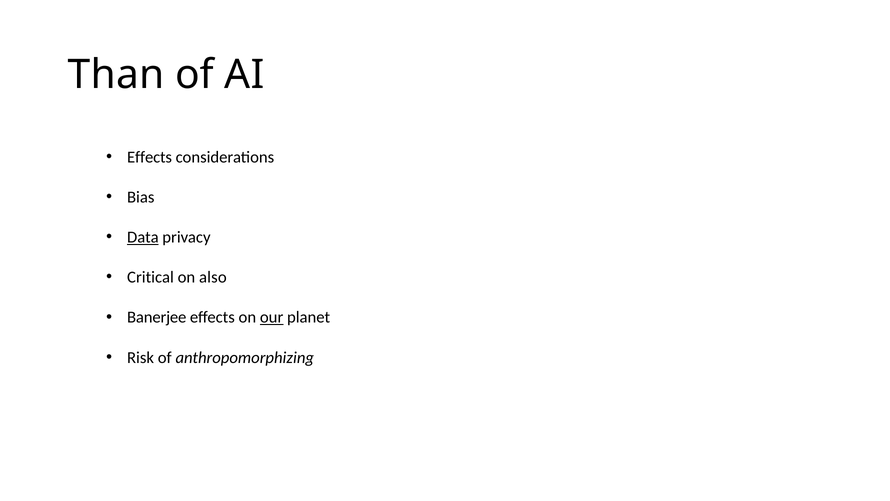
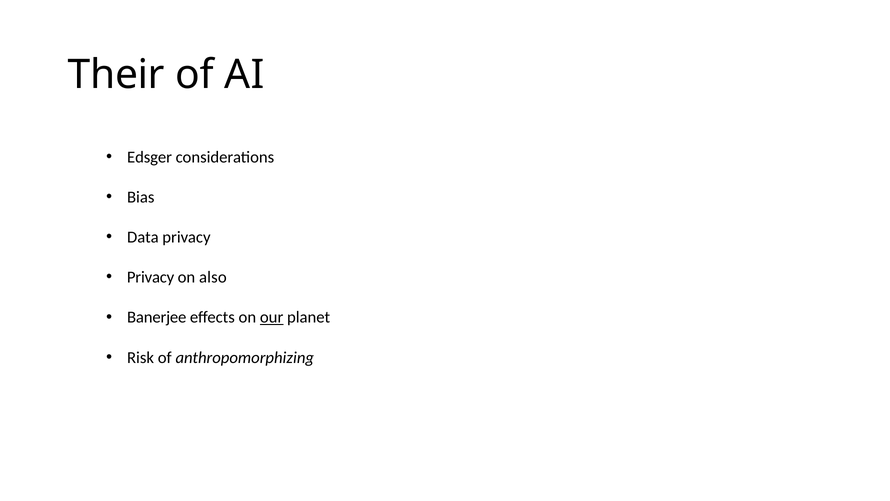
Than: Than -> Their
Effects at (150, 157): Effects -> Edsger
Data underline: present -> none
Critical at (151, 277): Critical -> Privacy
